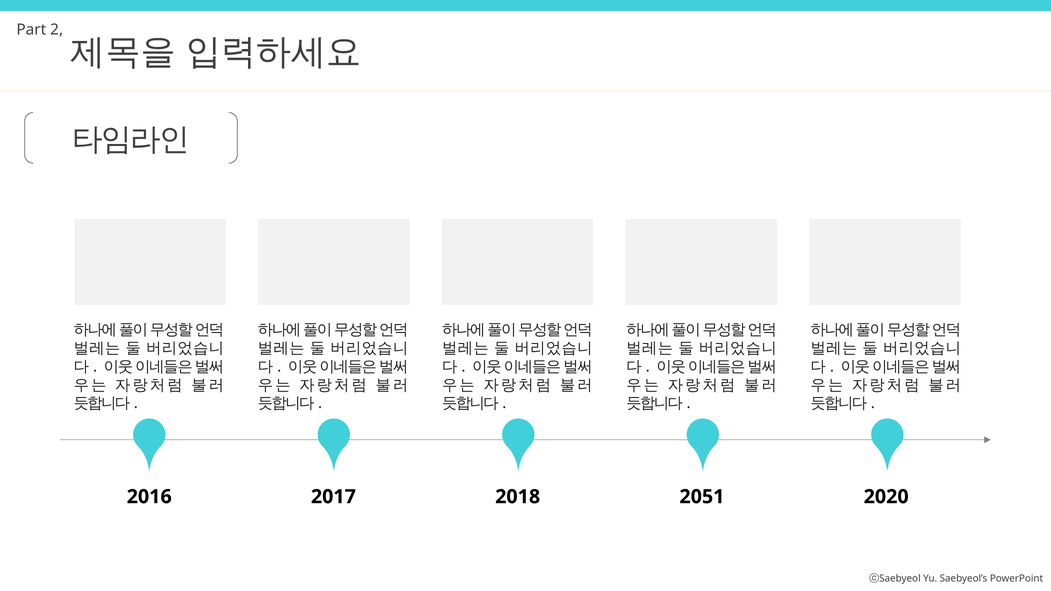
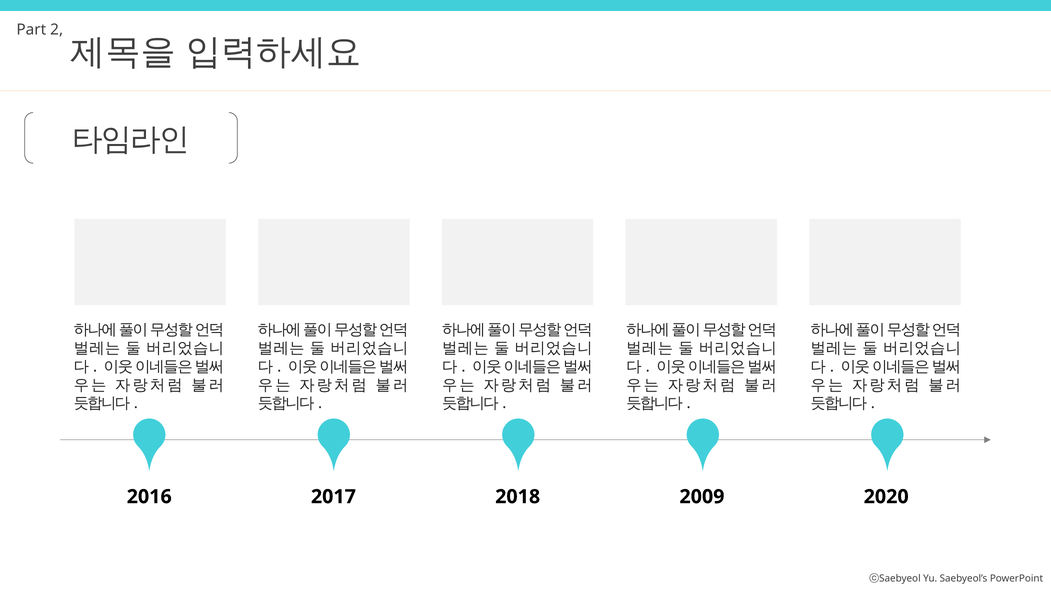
2051: 2051 -> 2009
